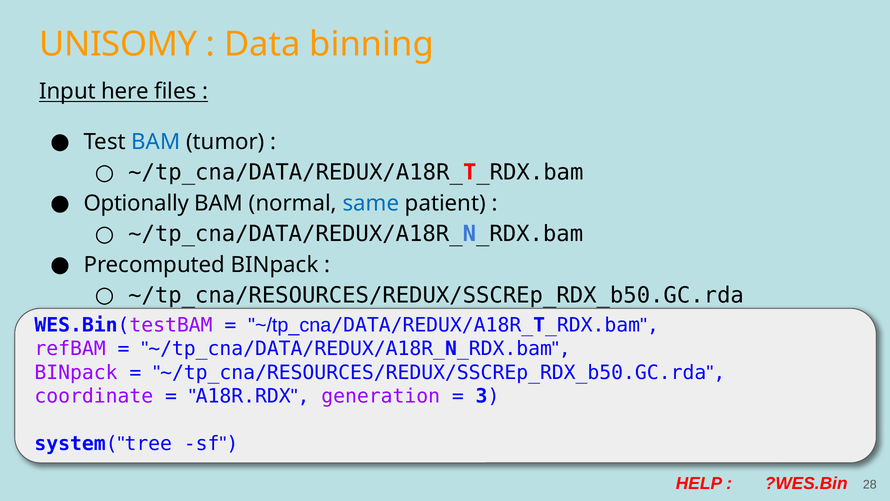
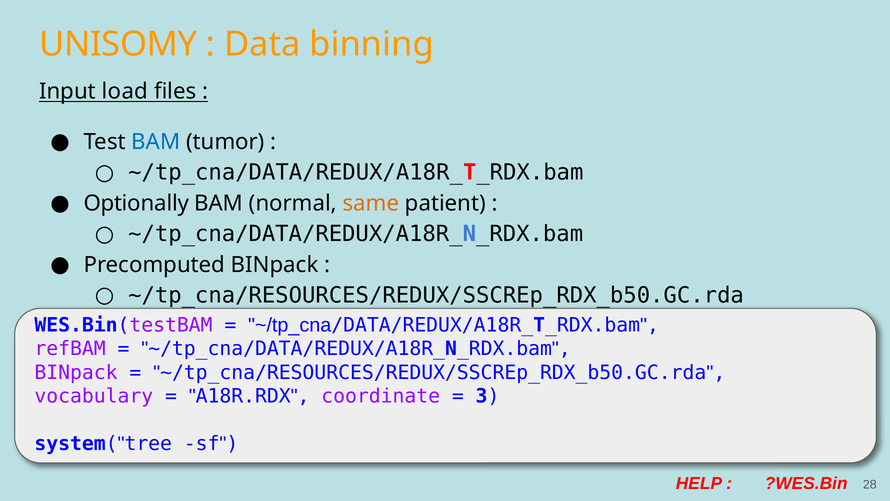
here: here -> load
same colour: blue -> orange
coordinate: coordinate -> vocabulary
generation: generation -> coordinate
